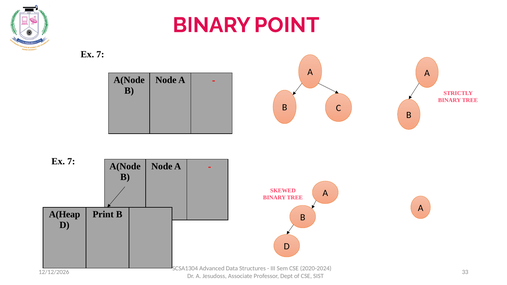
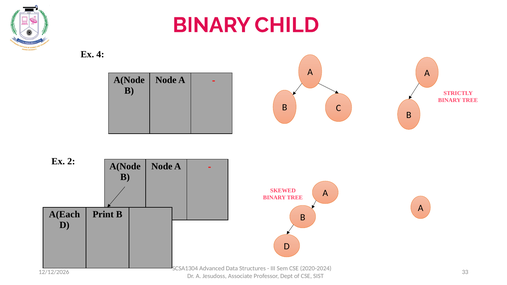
POINT: POINT -> CHILD
7 at (100, 54): 7 -> 4
7 at (71, 161): 7 -> 2
A(Heap: A(Heap -> A(Each
